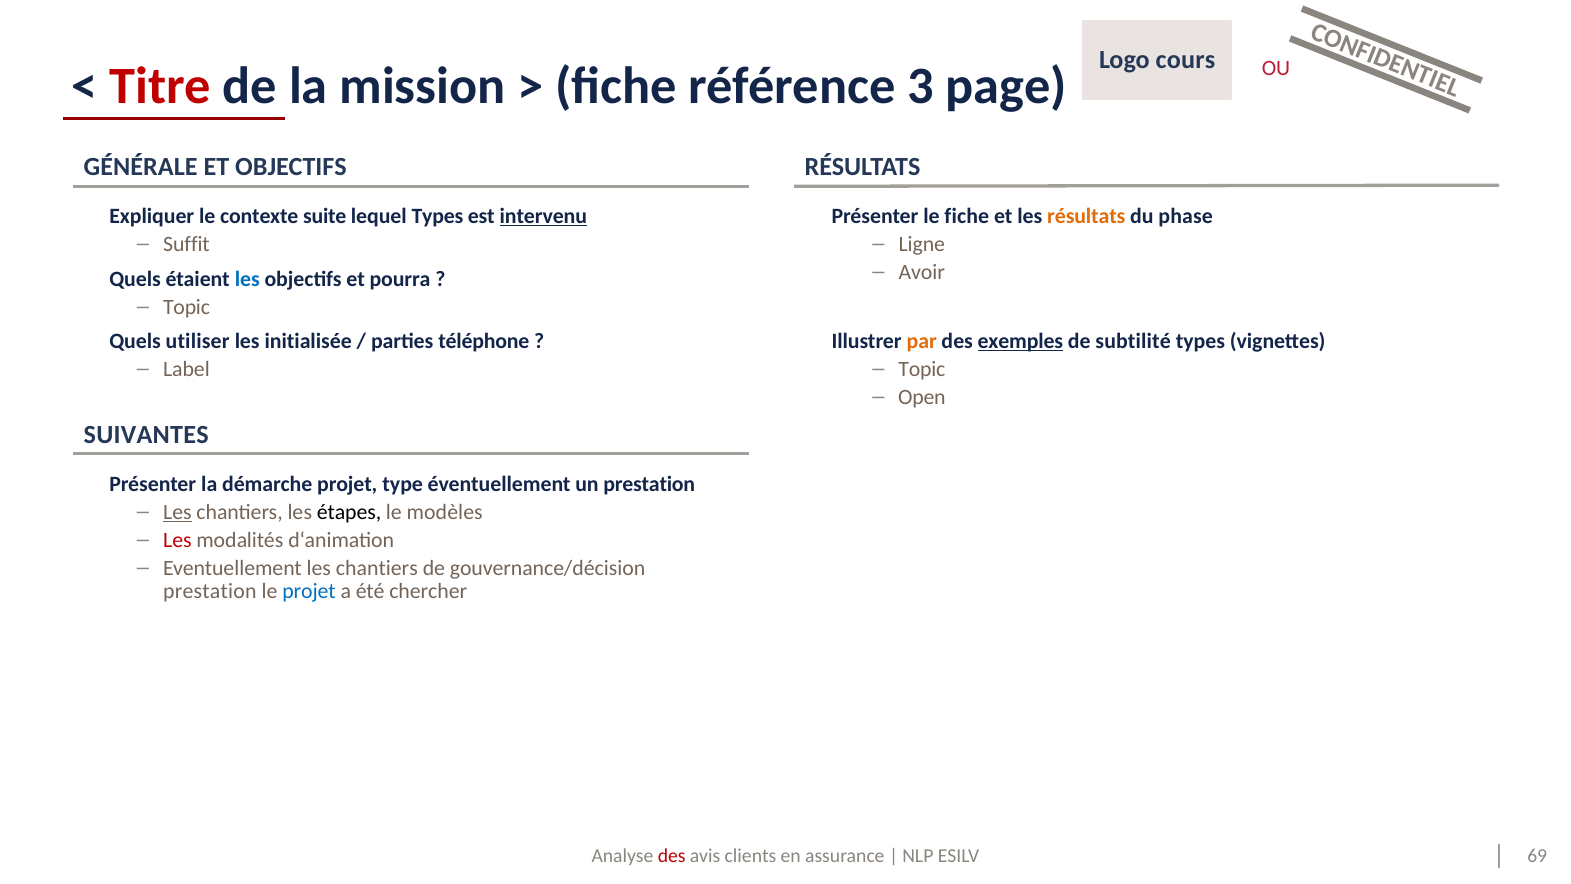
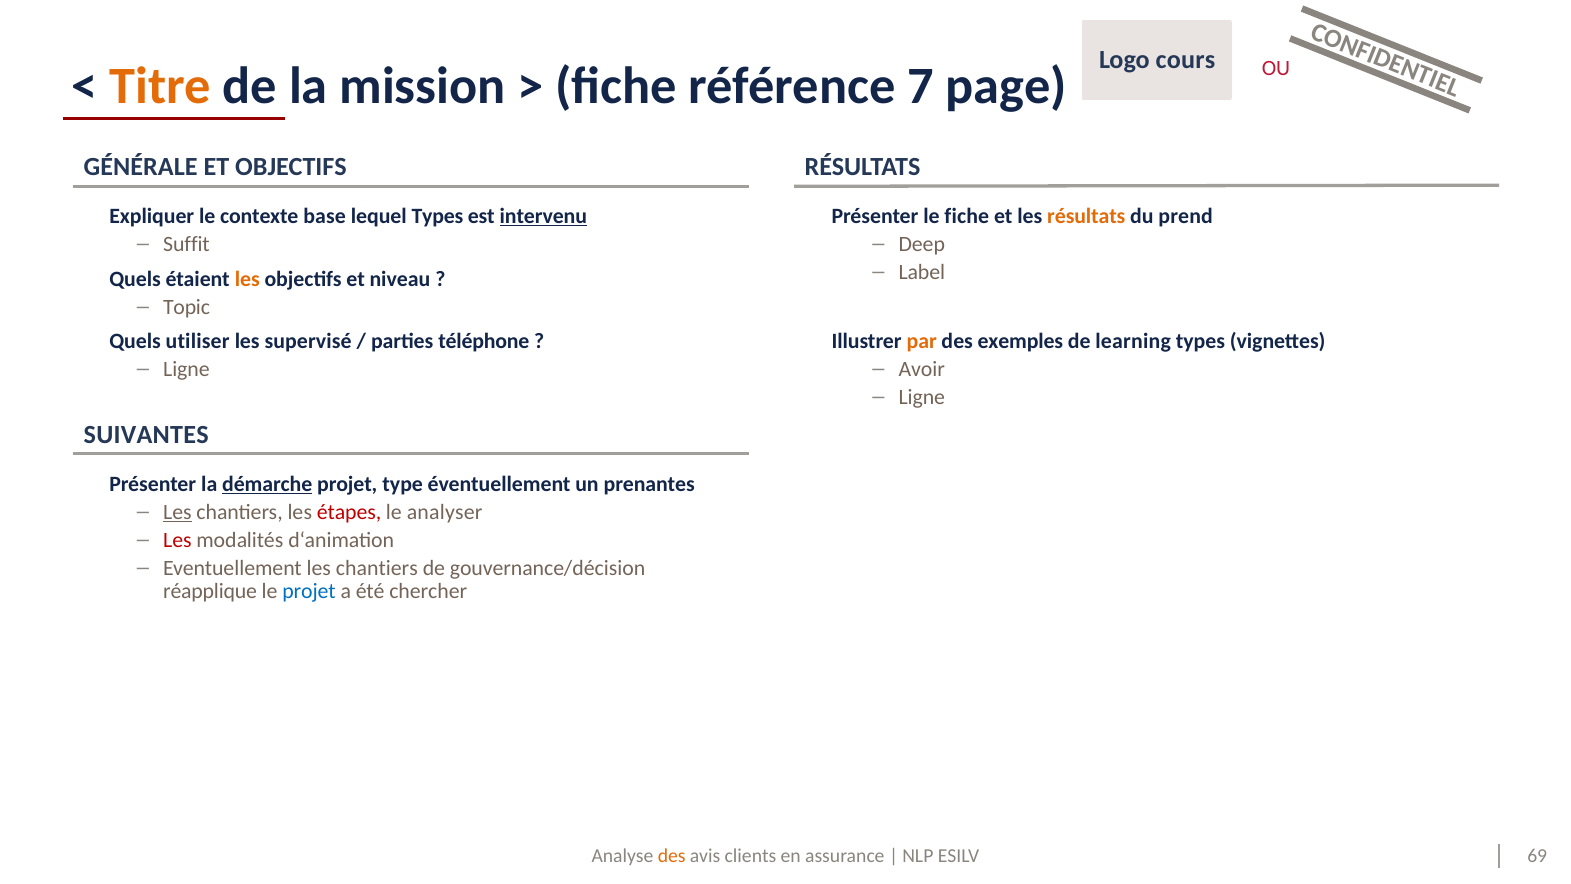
Titre colour: red -> orange
3: 3 -> 7
phase: phase -> prend
suite: suite -> base
Ligne: Ligne -> Deep
Avoir: Avoir -> Label
les at (247, 279) colour: blue -> orange
pourra: pourra -> niveau
exemples underline: present -> none
subtilité: subtilité -> learning
initialisée: initialisée -> supervisé
Topic at (922, 369): Topic -> Avoir
Label at (186, 369): Label -> Ligne
Open at (922, 397): Open -> Ligne
démarche underline: none -> present
un prestation: prestation -> prenantes
étapes colour: black -> red
modèles: modèles -> analyser
prestation at (210, 591): prestation -> réapplique
des at (672, 856) colour: red -> orange
